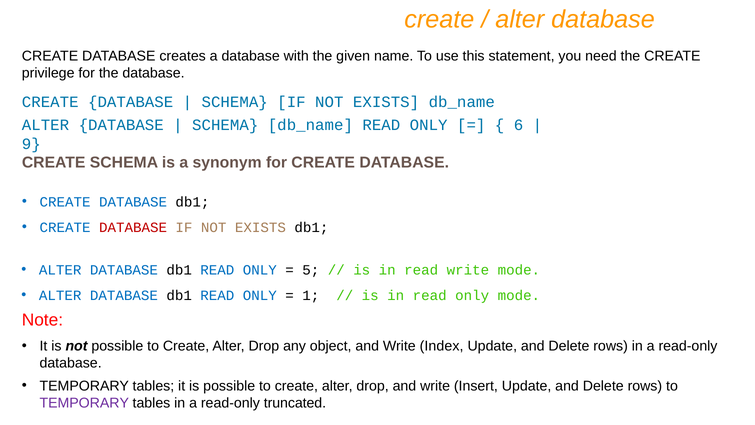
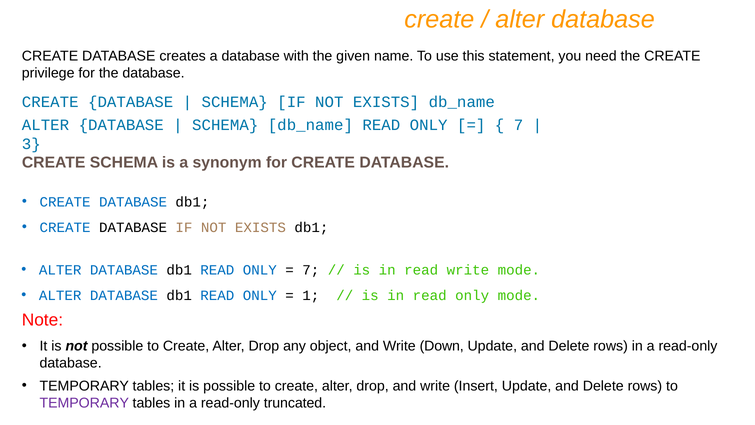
6 at (519, 125): 6 -> 7
9: 9 -> 3
DATABASE at (133, 227) colour: red -> black
5 at (311, 270): 5 -> 7
Index: Index -> Down
